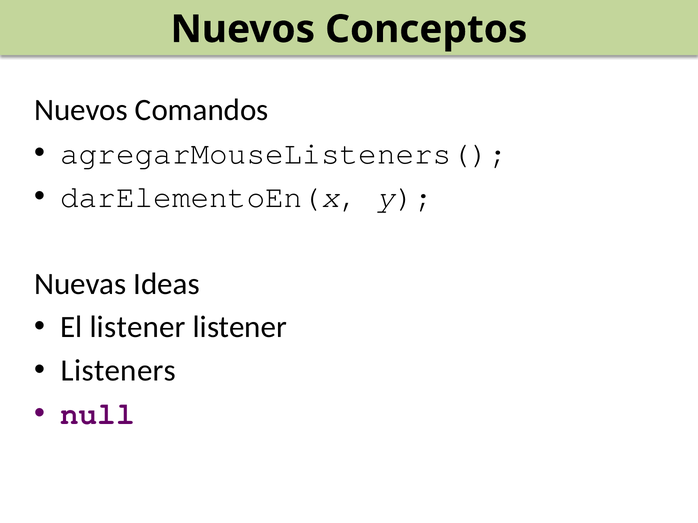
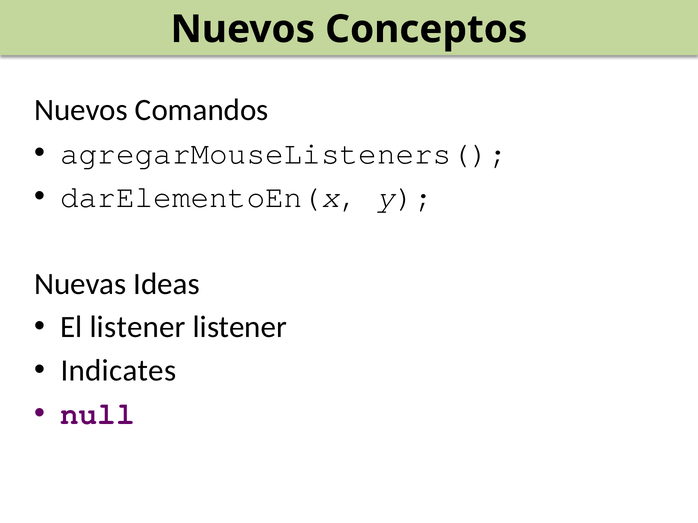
Listeners: Listeners -> Indicates
